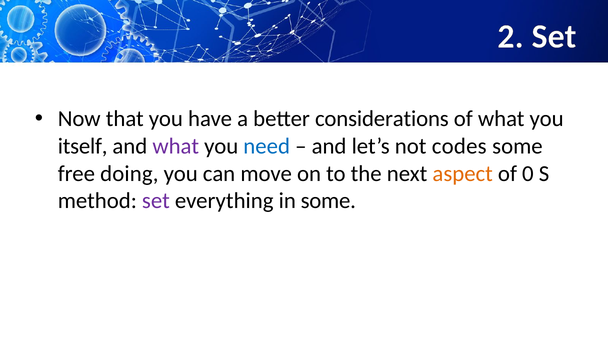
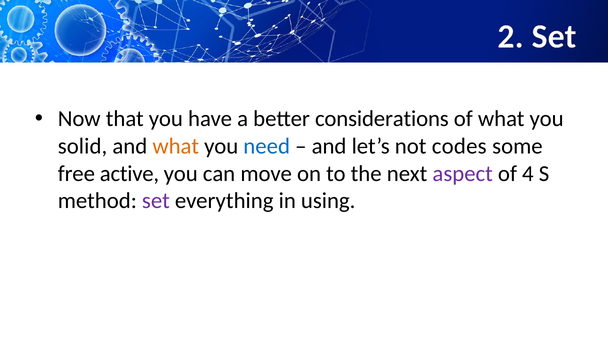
itself: itself -> solid
what at (176, 146) colour: purple -> orange
doing: doing -> active
aspect colour: orange -> purple
0: 0 -> 4
in some: some -> using
